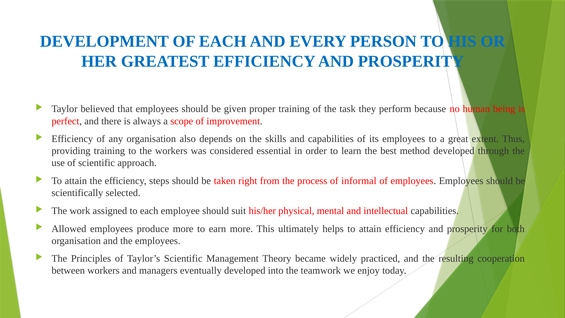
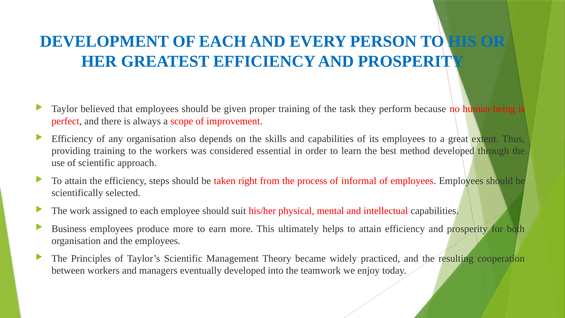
Allowed: Allowed -> Business
